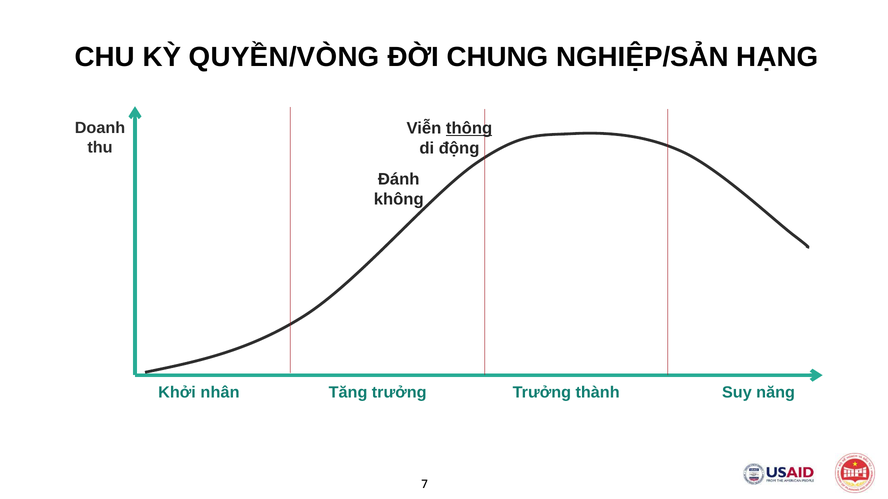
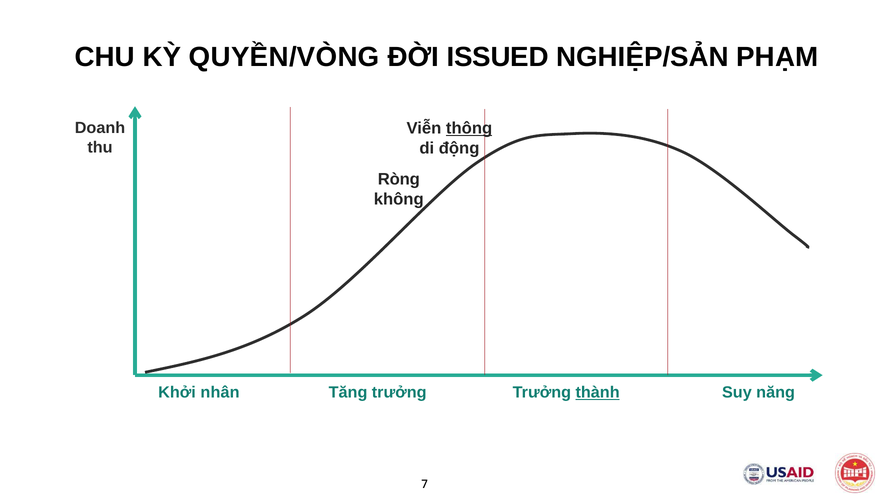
CHUNG: CHUNG -> ISSUED
HẠNG: HẠNG -> PHẠM
Đánh: Đánh -> Ròng
thành underline: none -> present
